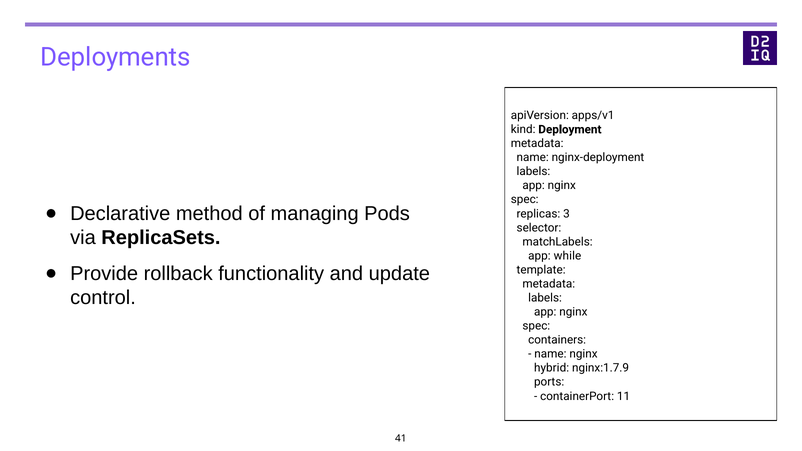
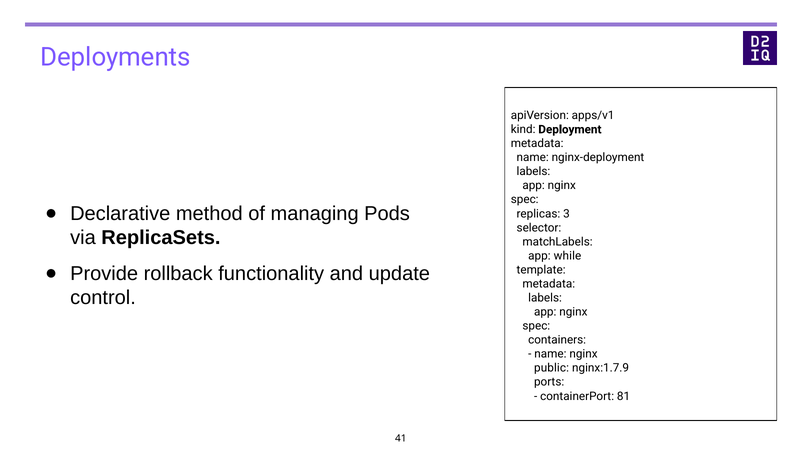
hybrid: hybrid -> public
11: 11 -> 81
